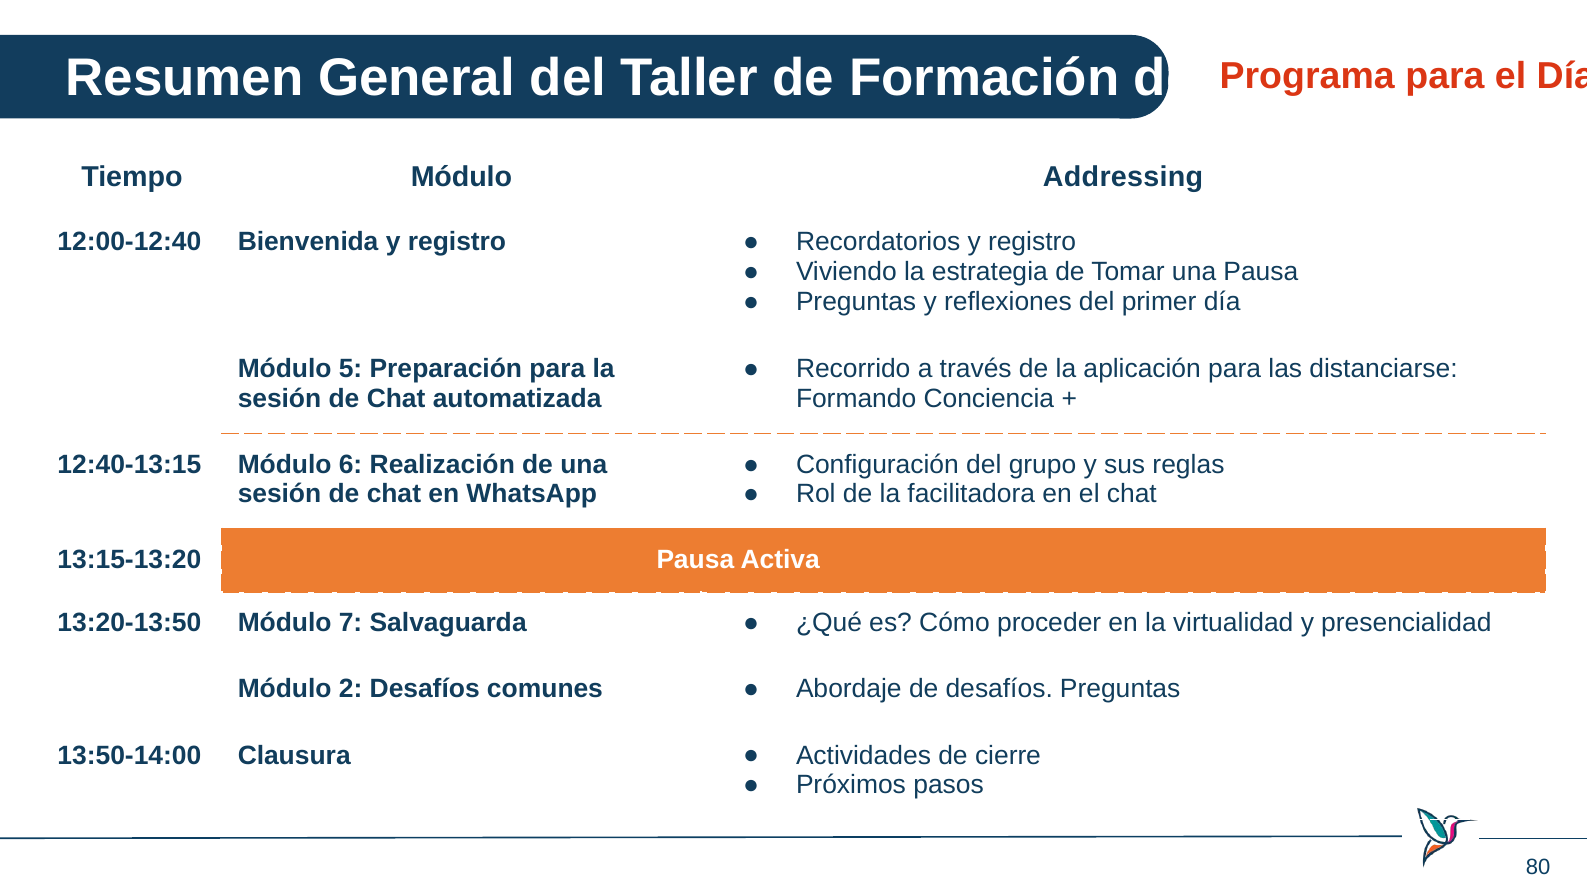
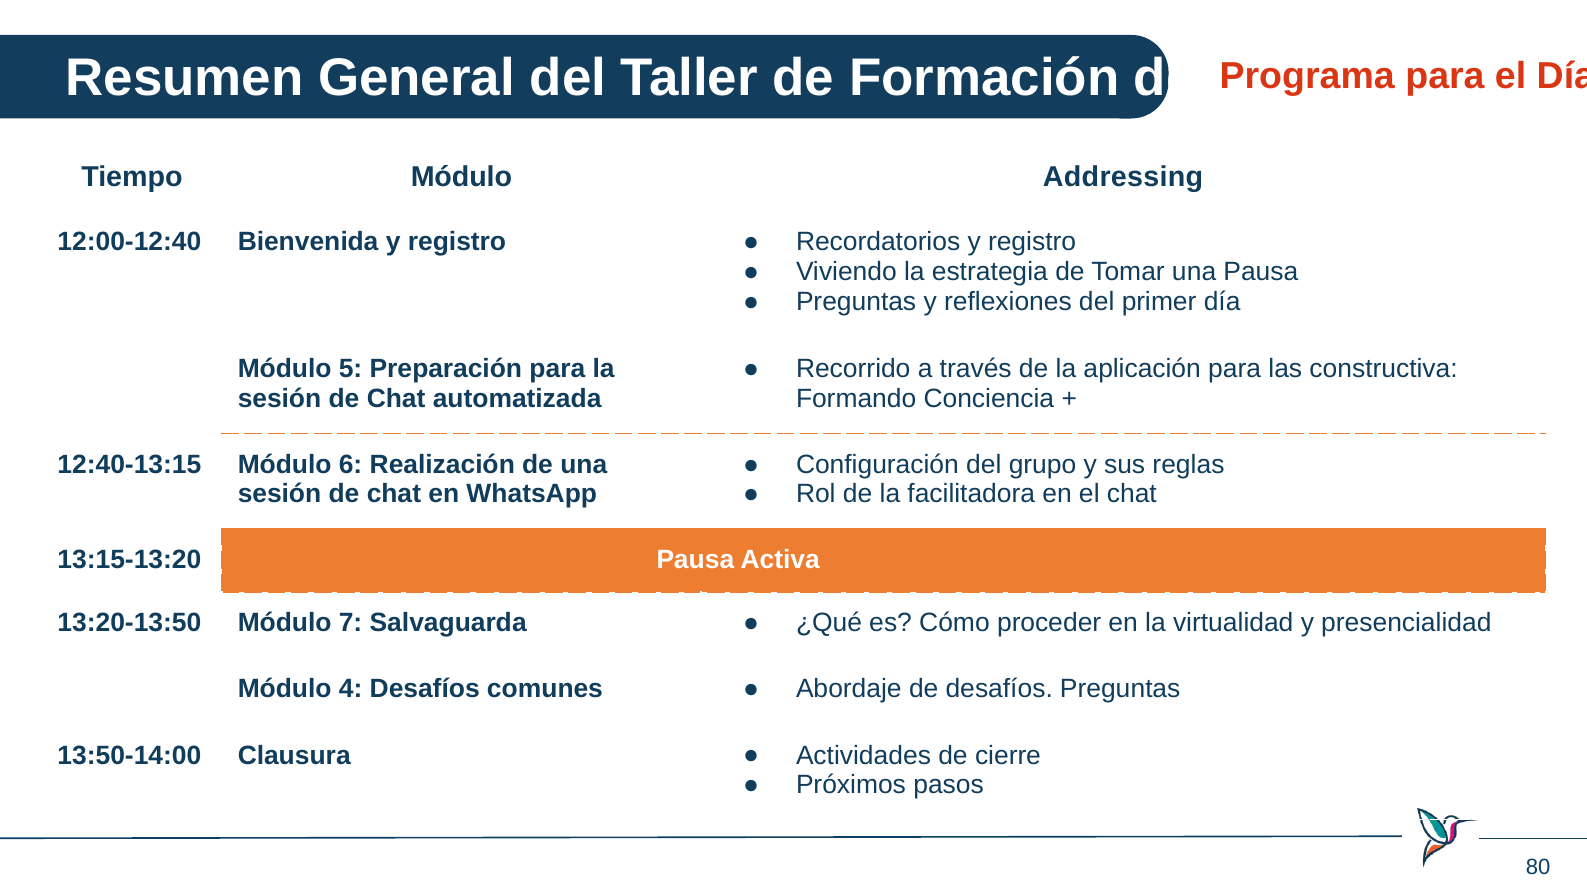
distanciarse: distanciarse -> constructiva
Módulo 2: 2 -> 4
